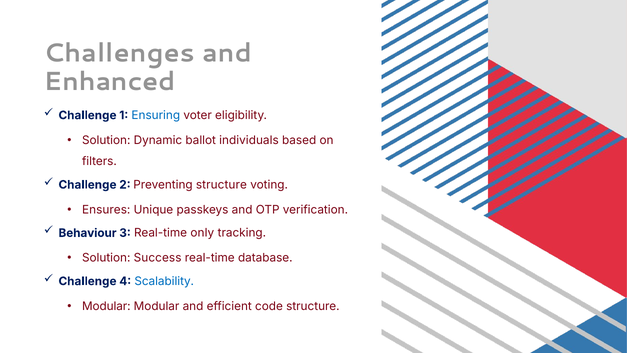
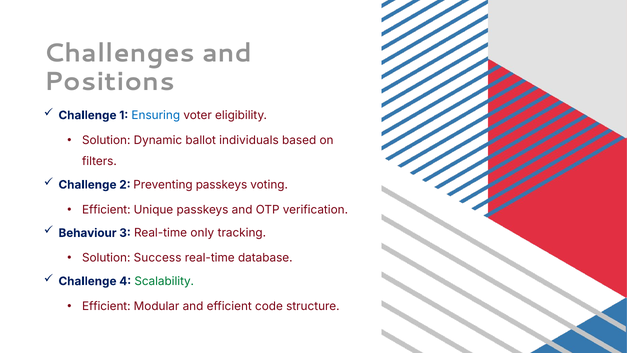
Enhanced: Enhanced -> Positions
Preventing structure: structure -> passkeys
Ensures at (106, 210): Ensures -> Efficient
Scalability colour: blue -> green
Modular at (106, 306): Modular -> Efficient
